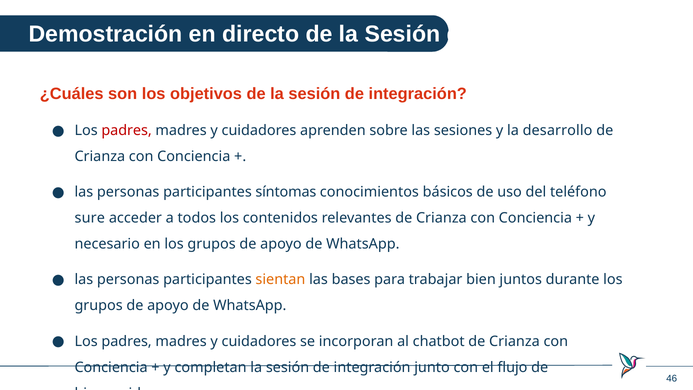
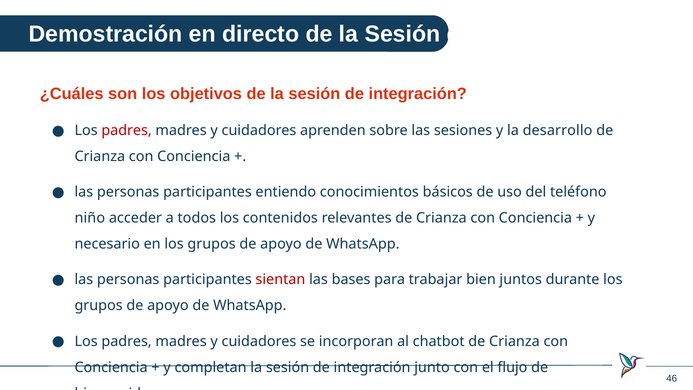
síntomas: síntomas -> entiendo
sure: sure -> niño
sientan colour: orange -> red
